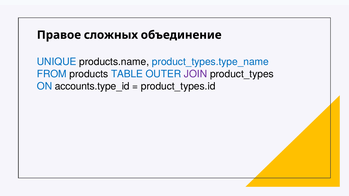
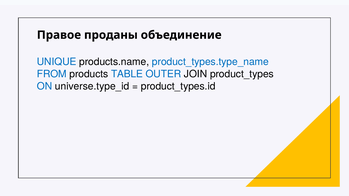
сложных: сложных -> проданы
JOIN colour: purple -> black
accounts.type_id: accounts.type_id -> universe.type_id
